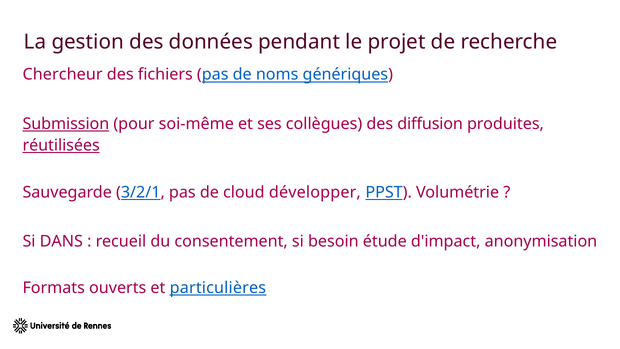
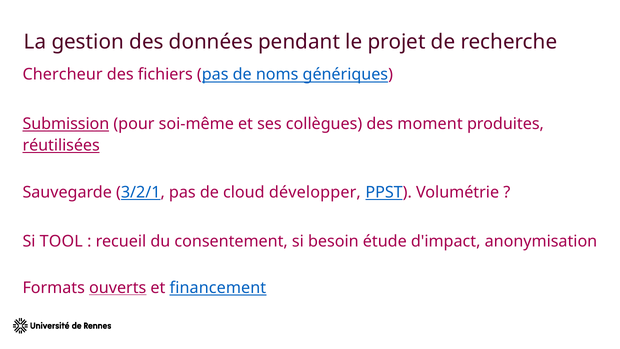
diffusion: diffusion -> moment
DANS: DANS -> TOOL
ouverts underline: none -> present
particulières: particulières -> financement
